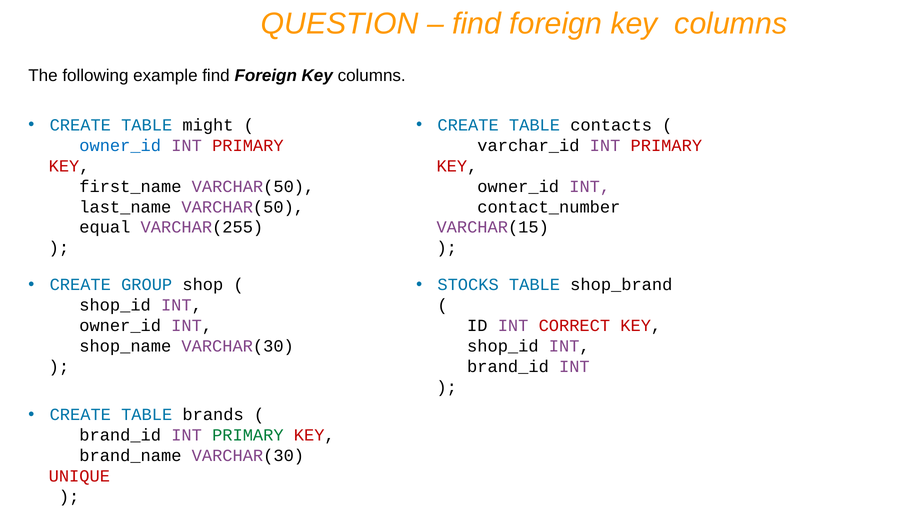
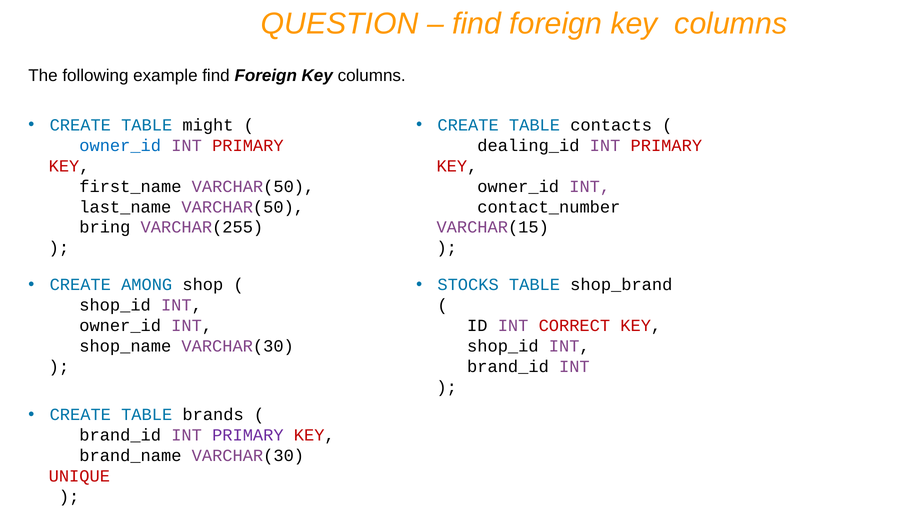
varchar_id: varchar_id -> dealing_id
equal: equal -> bring
GROUP: GROUP -> AMONG
PRIMARY at (248, 435) colour: green -> purple
